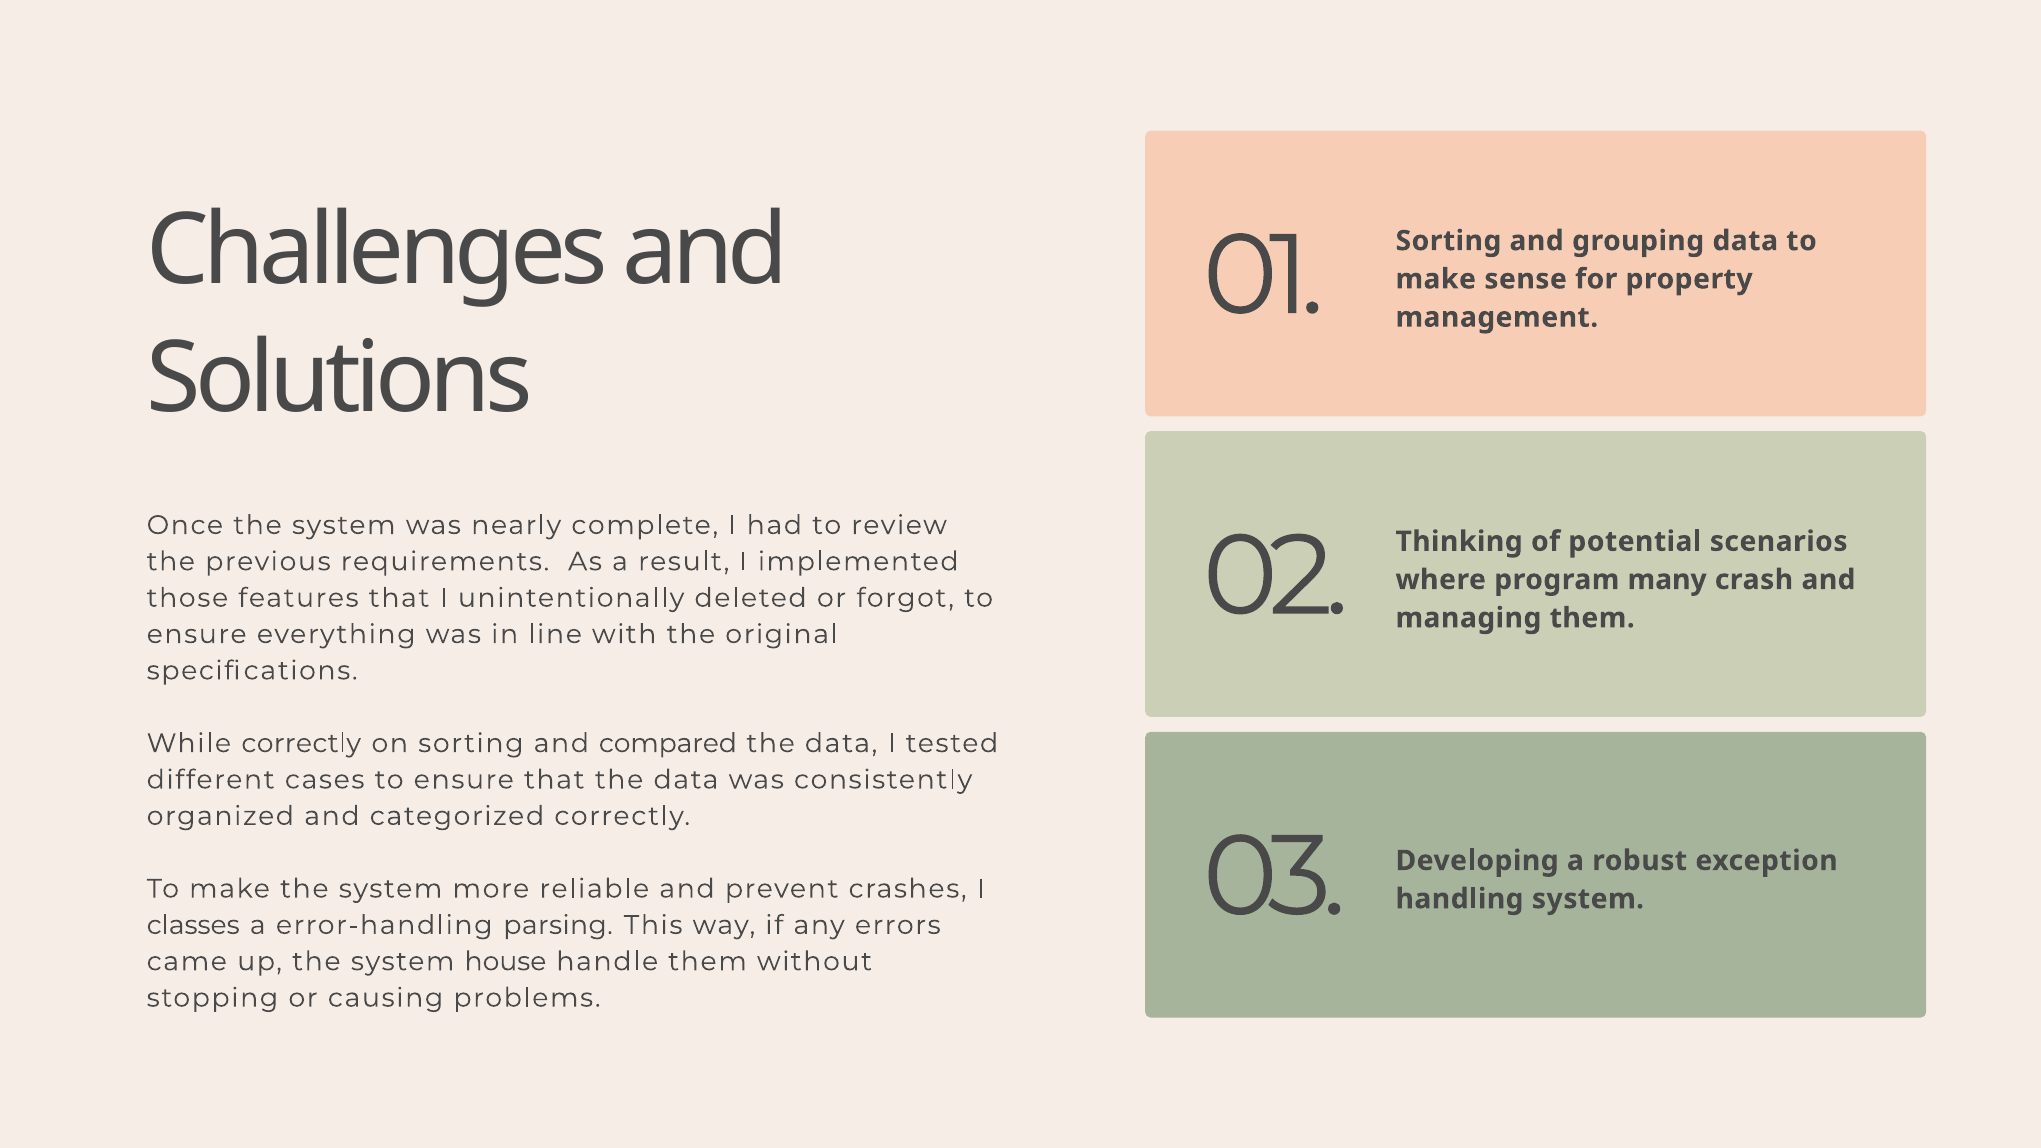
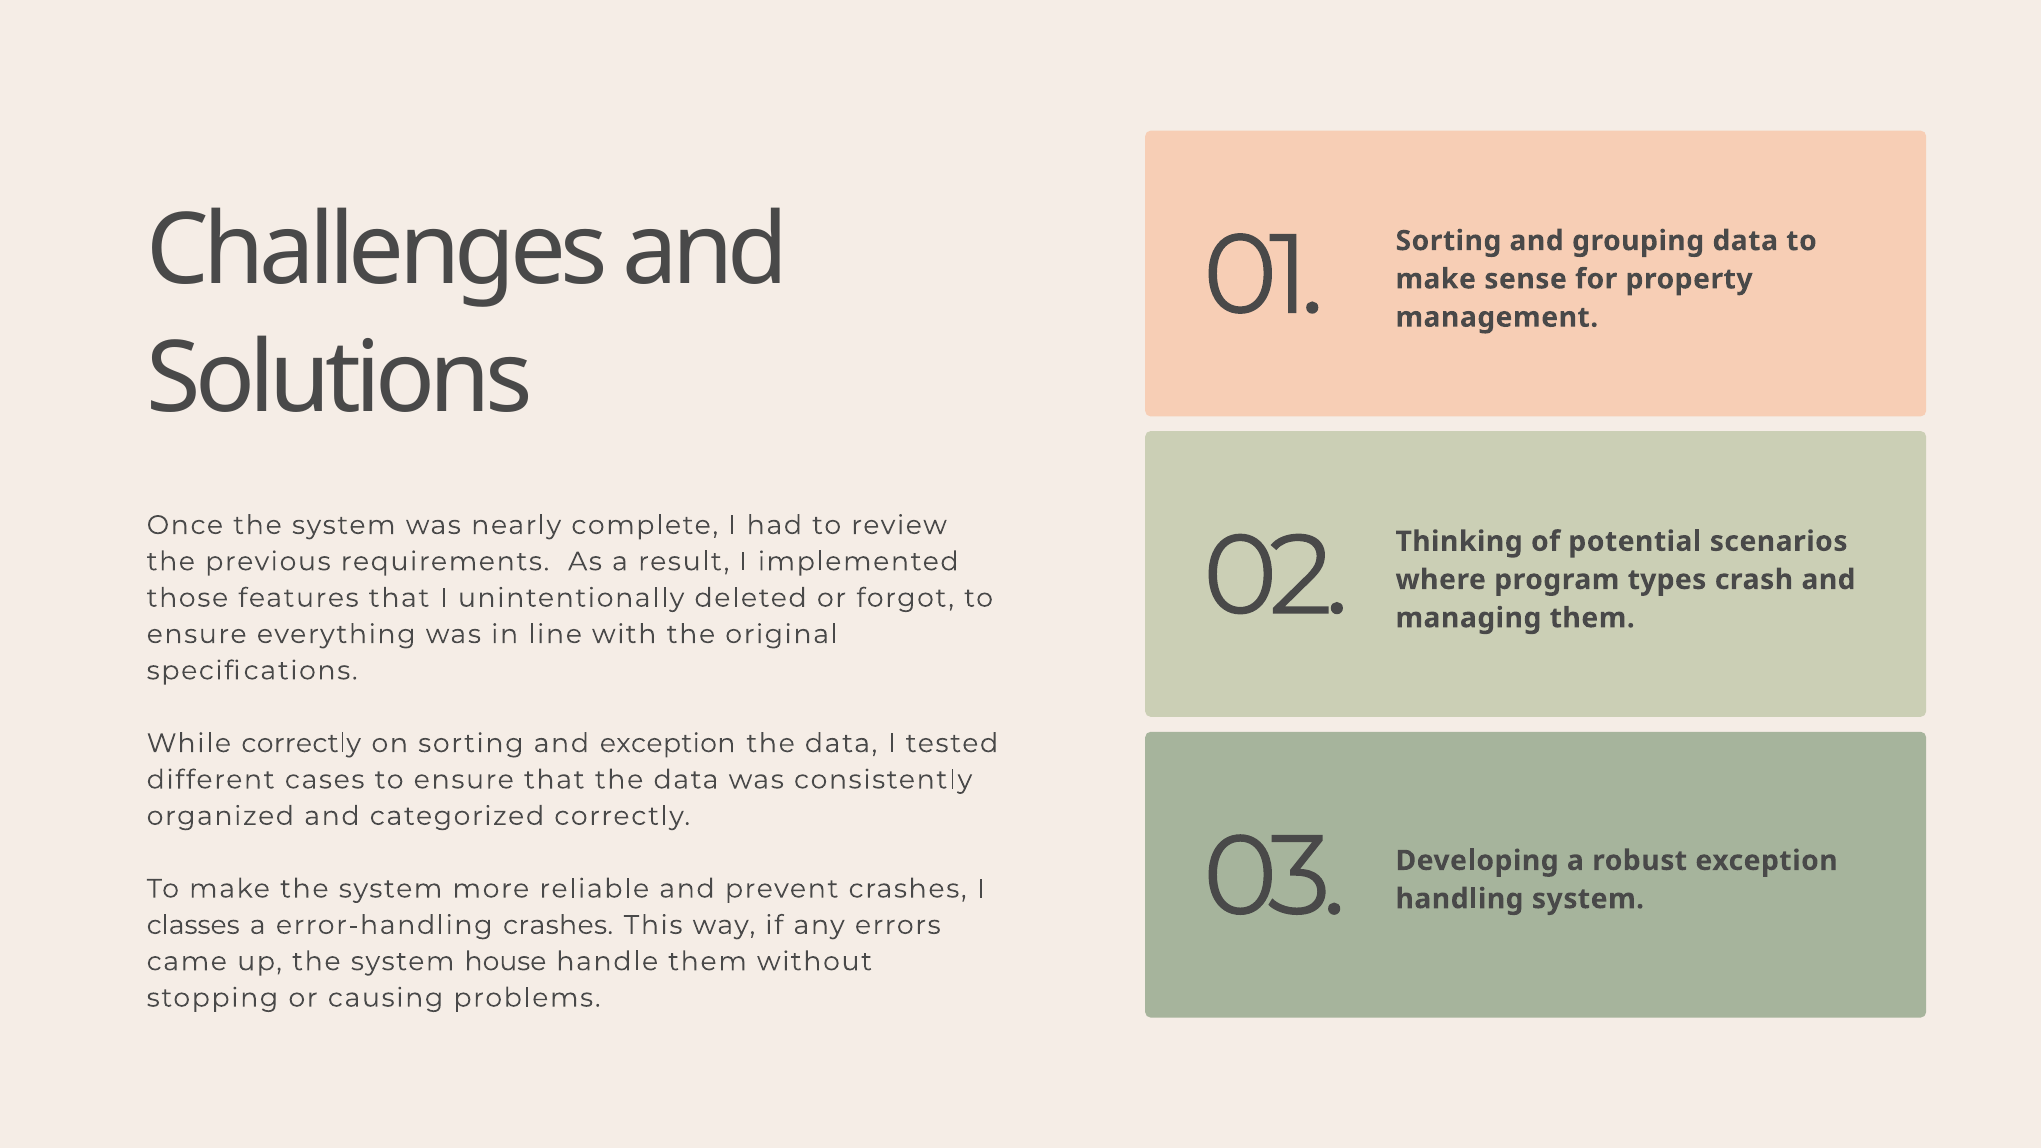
many: many -> types
and compared: compared -> exception
error-handling parsing: parsing -> crashes
